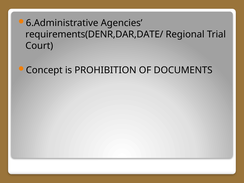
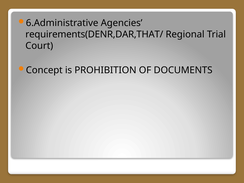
requirements(DENR,DAR,DATE/: requirements(DENR,DAR,DATE/ -> requirements(DENR,DAR,THAT/
